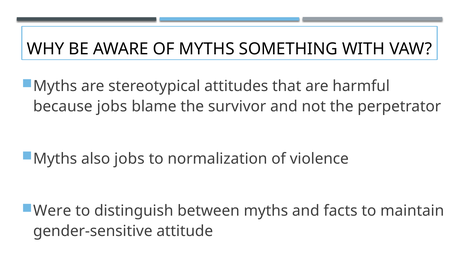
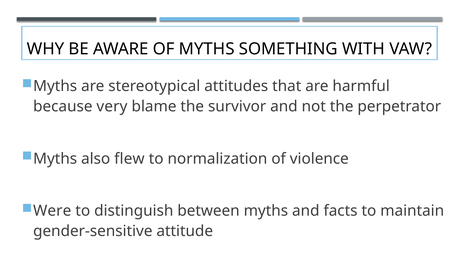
because jobs: jobs -> very
also jobs: jobs -> flew
